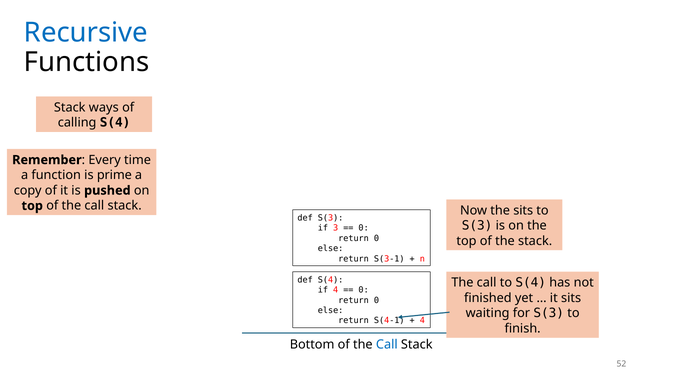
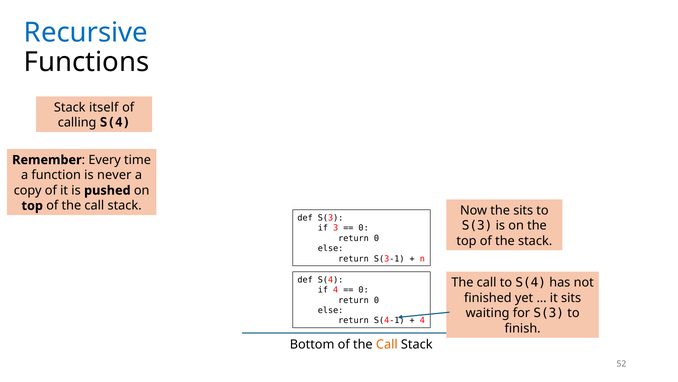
ways: ways -> itself
prime: prime -> never
Call at (387, 344) colour: blue -> orange
